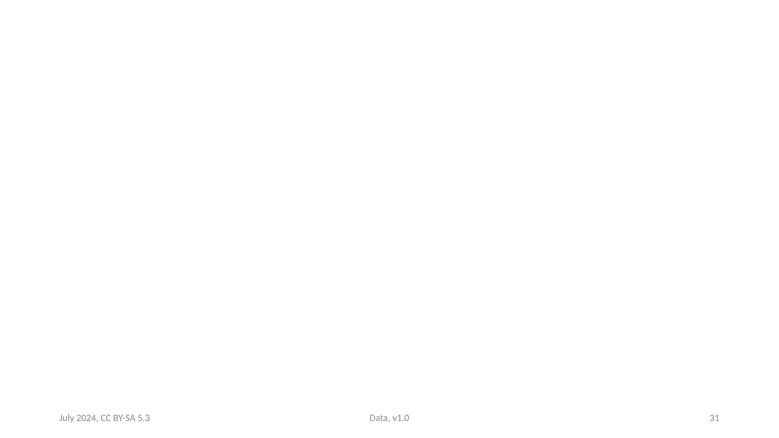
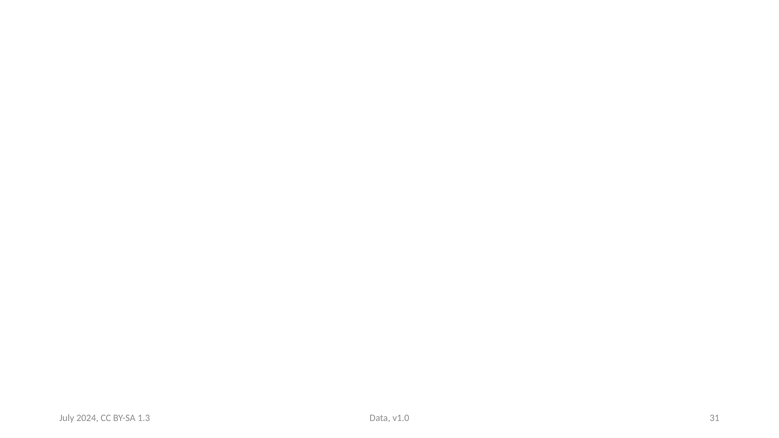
5.3: 5.3 -> 1.3
